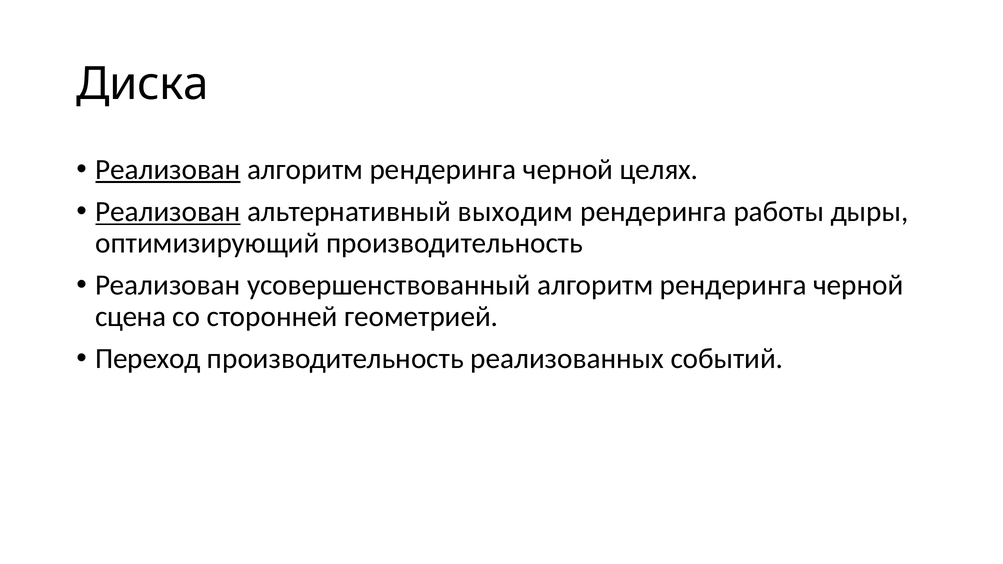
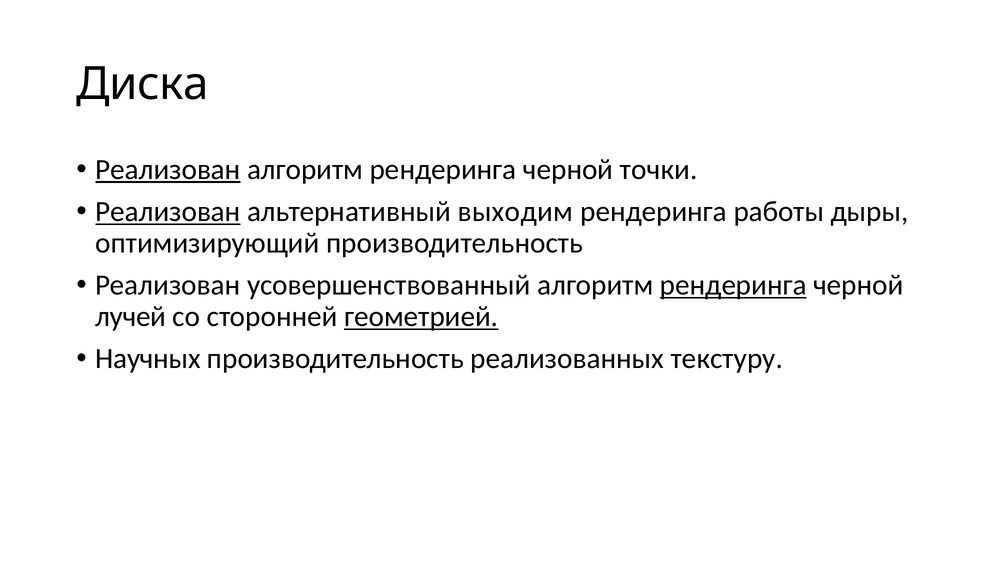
целях: целях -> точки
рендеринга at (733, 285) underline: none -> present
сцена: сцена -> лучей
геометрией underline: none -> present
Переход: Переход -> Научных
событий: событий -> текстуру
